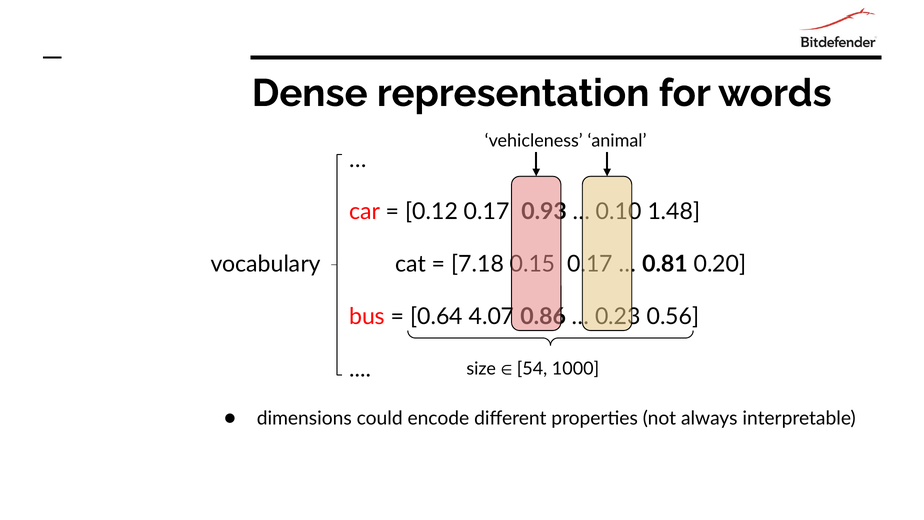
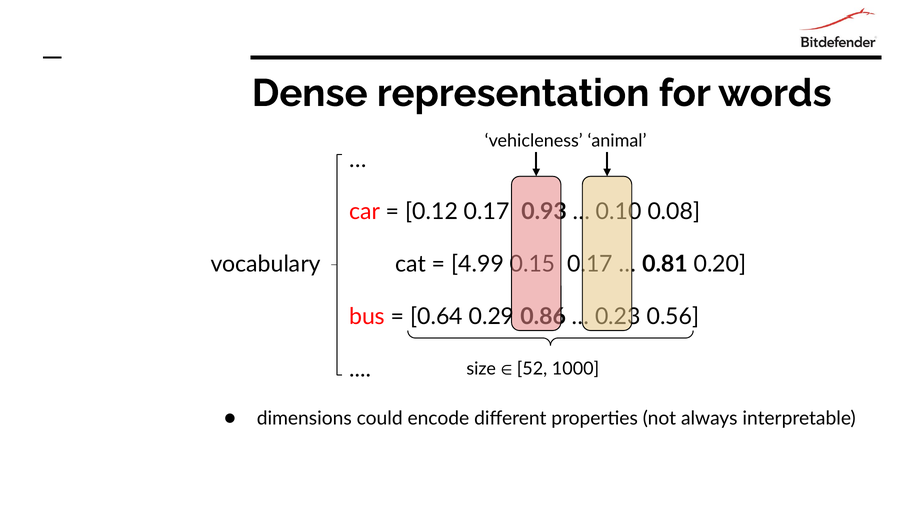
1.48: 1.48 -> 0.08
7.18: 7.18 -> 4.99
4.07: 4.07 -> 0.29
54: 54 -> 52
